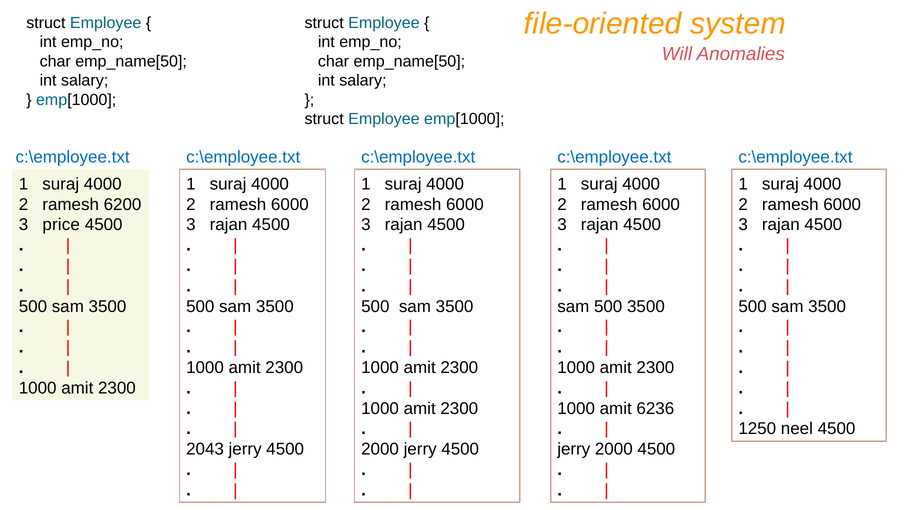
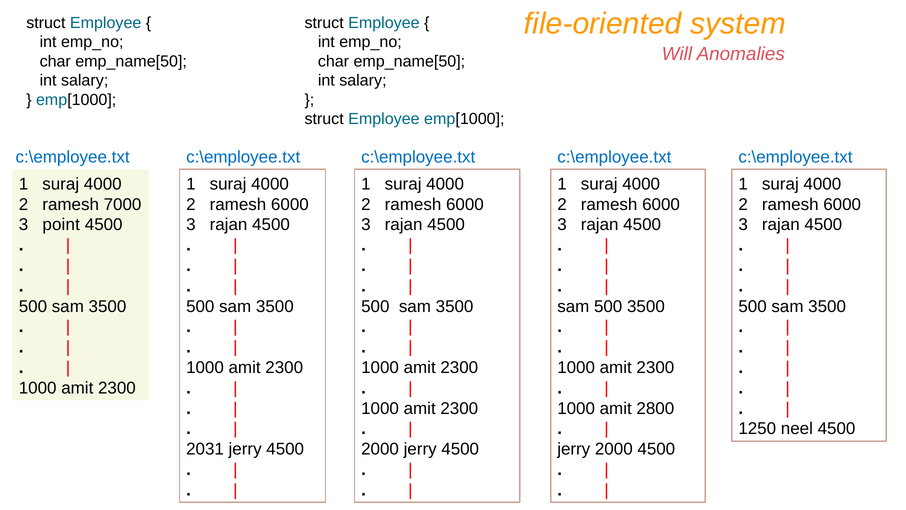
6200: 6200 -> 7000
price: price -> point
6236: 6236 -> 2800
2043: 2043 -> 2031
